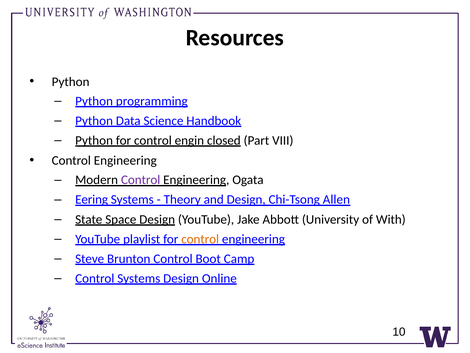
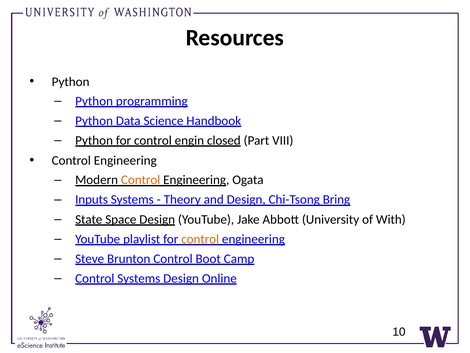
Control at (141, 180) colour: purple -> orange
Eering: Eering -> Inputs
Allen: Allen -> Bring
